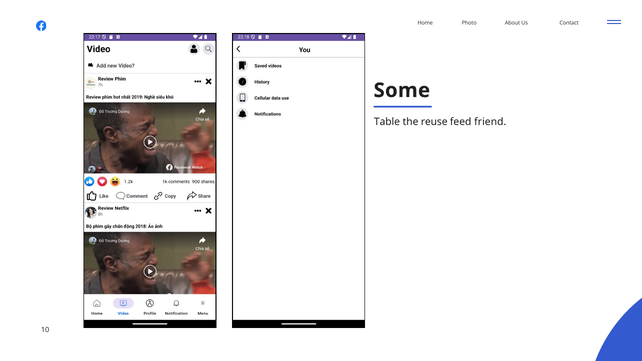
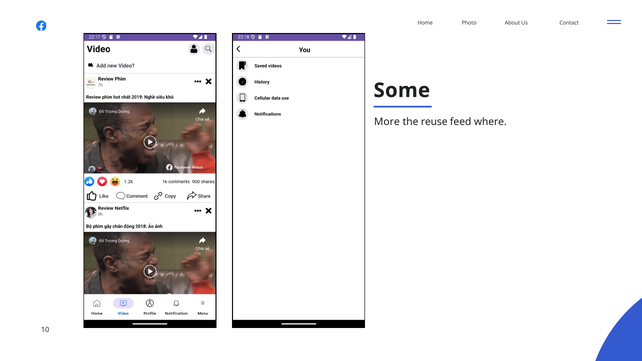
Table: Table -> More
friend: friend -> where
